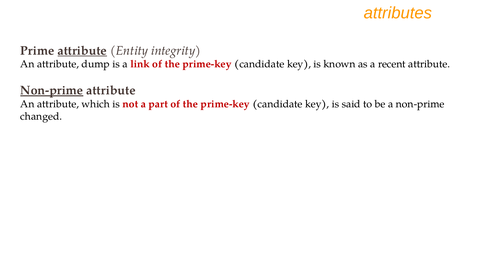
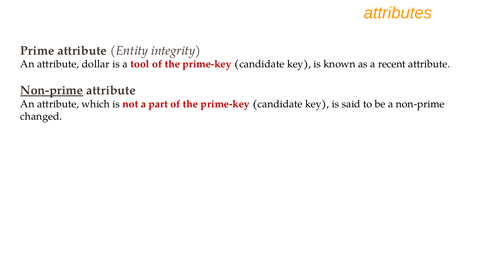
attribute at (82, 51) underline: present -> none
dump: dump -> dollar
link: link -> tool
